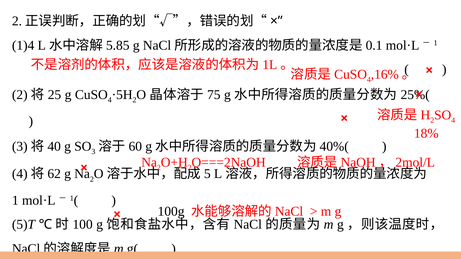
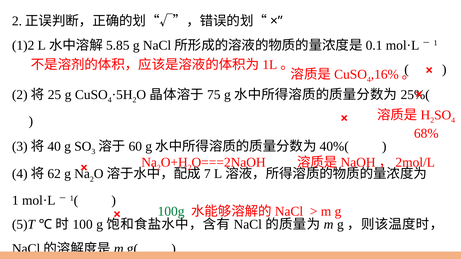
1)4: 1)4 -> 1)2
18%: 18% -> 68%
5: 5 -> 7
100g colour: black -> green
